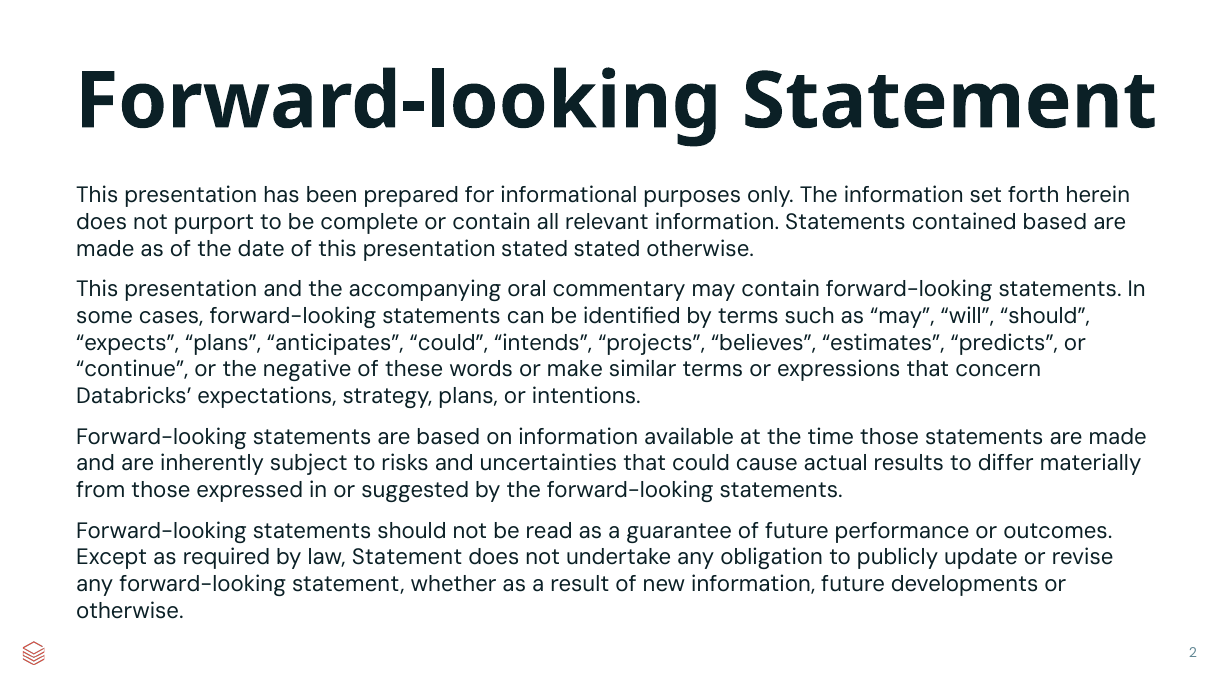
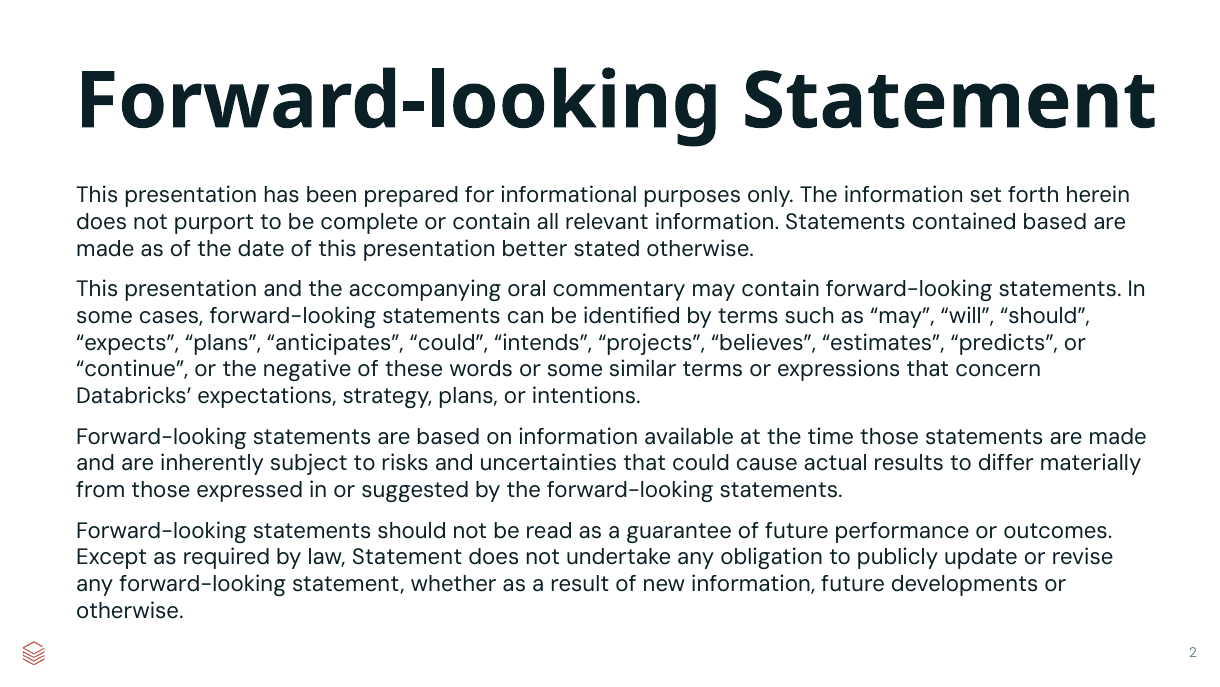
presentation stated: stated -> better
or make: make -> some
